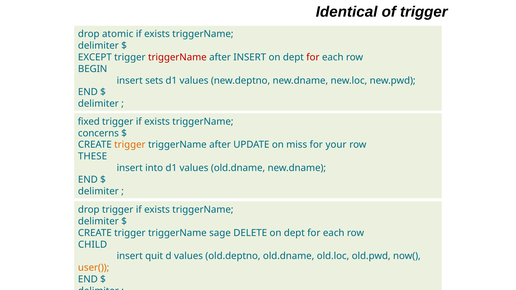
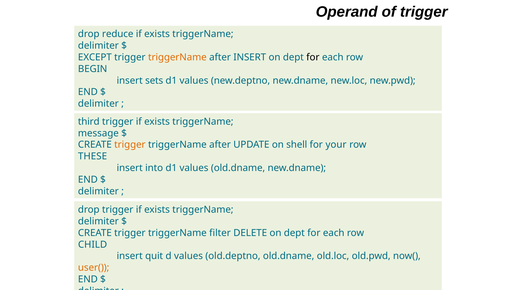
Identical: Identical -> Operand
atomic: atomic -> reduce
triggerName at (177, 57) colour: red -> orange
for at (313, 57) colour: red -> black
fixed: fixed -> third
concerns: concerns -> message
miss: miss -> shell
sage: sage -> filter
